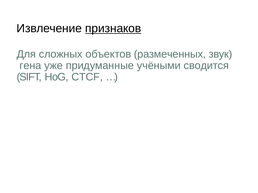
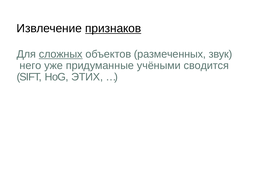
сложных underline: none -> present
гена: гена -> него
CTCF: CTCF -> ЭТИХ
